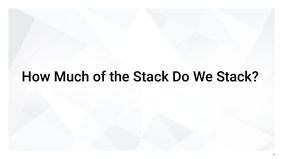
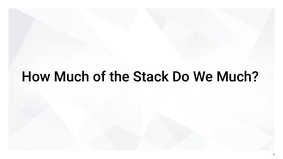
We Stack: Stack -> Much
